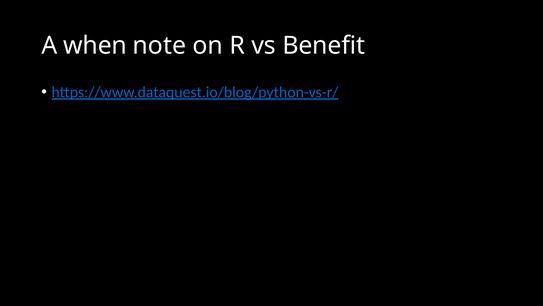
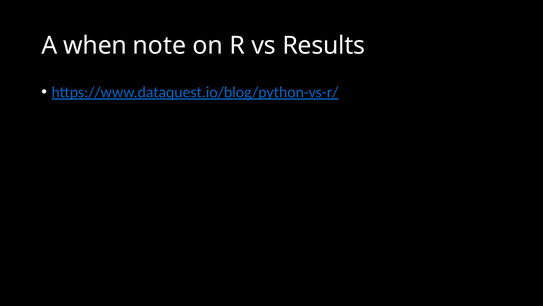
Benefit: Benefit -> Results
